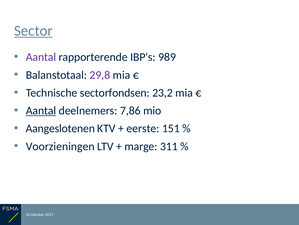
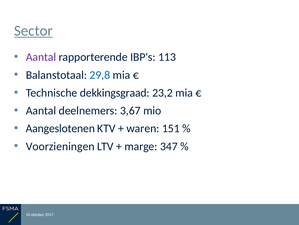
989: 989 -> 113
29,8 colour: purple -> blue
sectorfondsen: sectorfondsen -> dekkingsgraad
Aantal at (41, 110) underline: present -> none
7,86: 7,86 -> 3,67
eerste: eerste -> waren
311: 311 -> 347
